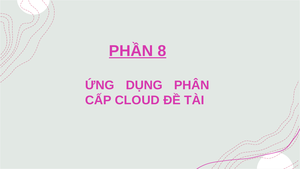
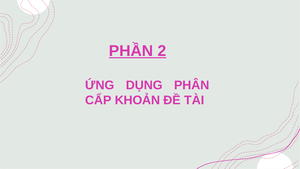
8: 8 -> 2
CLOUD: CLOUD -> KHOẢN
